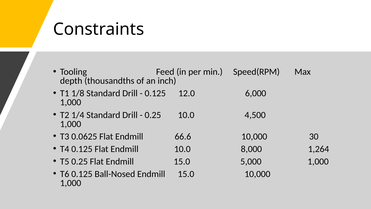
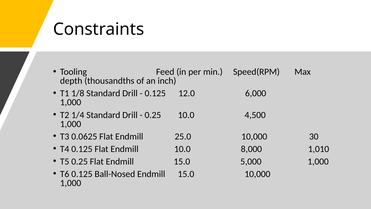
66.6: 66.6 -> 25.0
1,264: 1,264 -> 1,010
